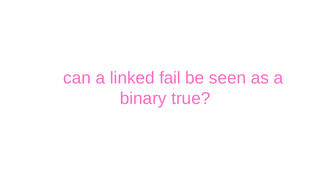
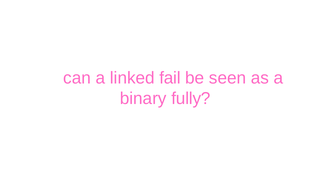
true: true -> fully
